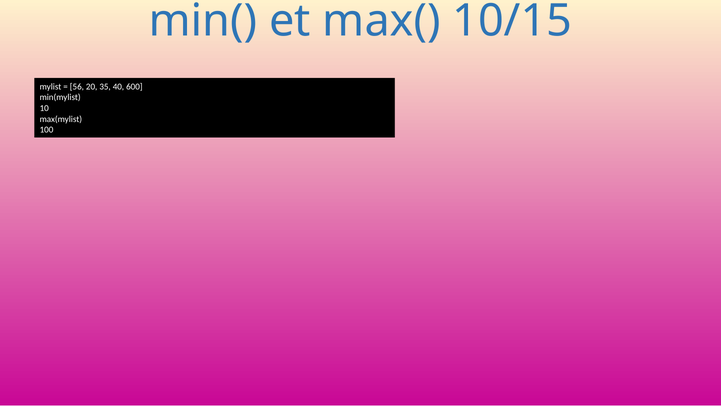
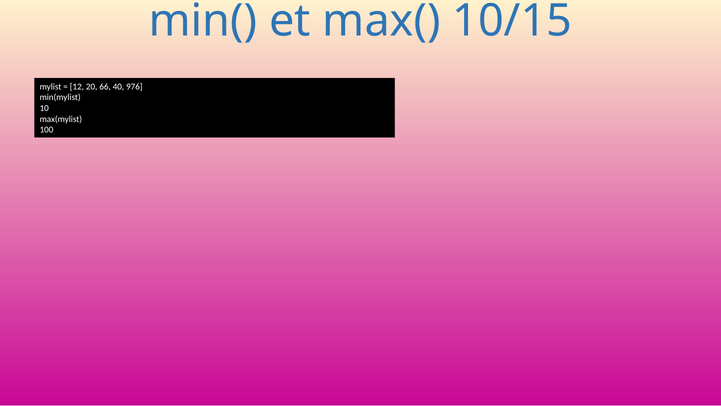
56: 56 -> 12
35: 35 -> 66
600: 600 -> 976
